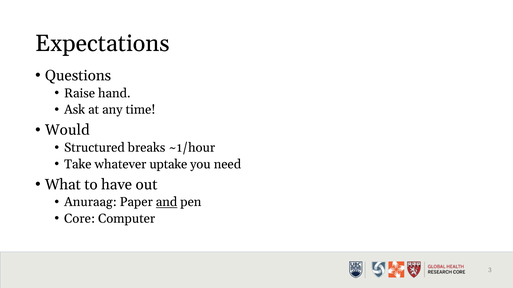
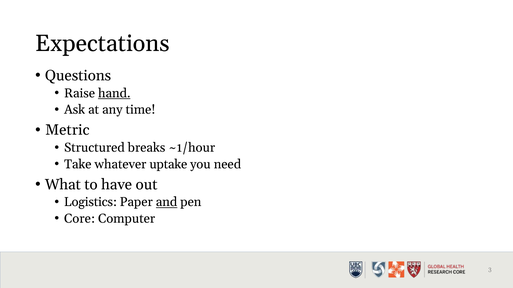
hand underline: none -> present
Would: Would -> Metric
Anuraag: Anuraag -> Logistics
